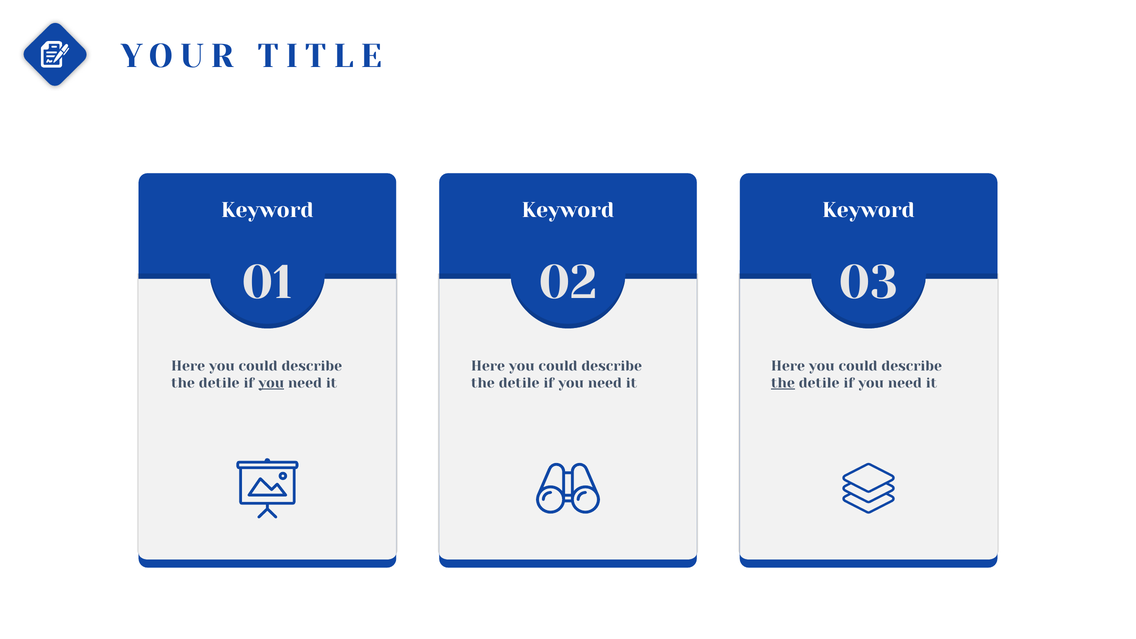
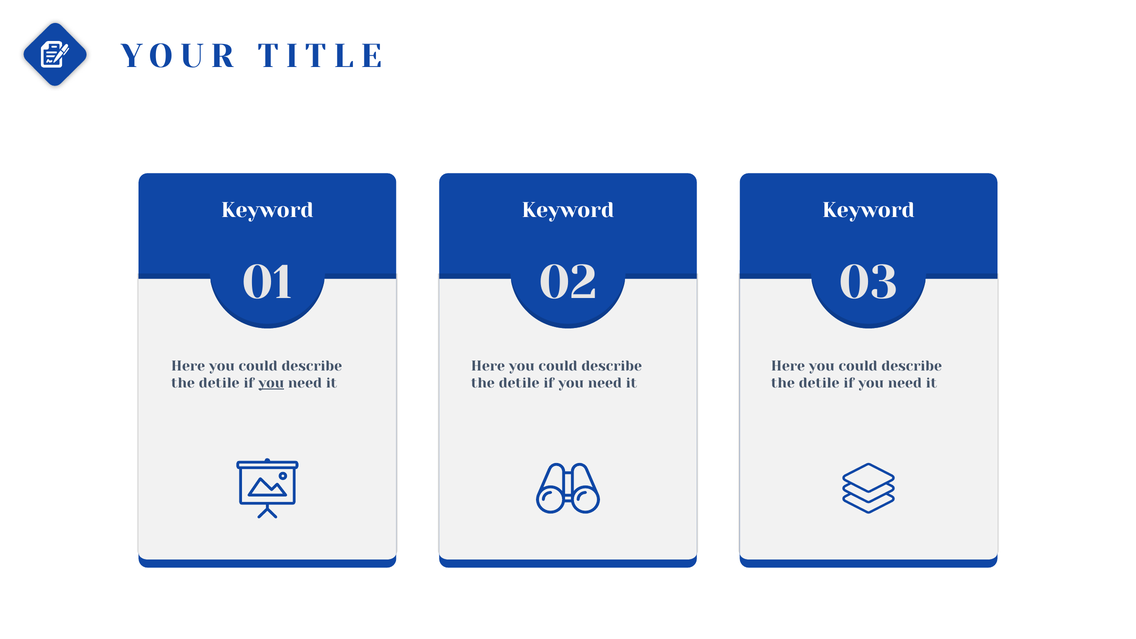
the at (783, 383) underline: present -> none
